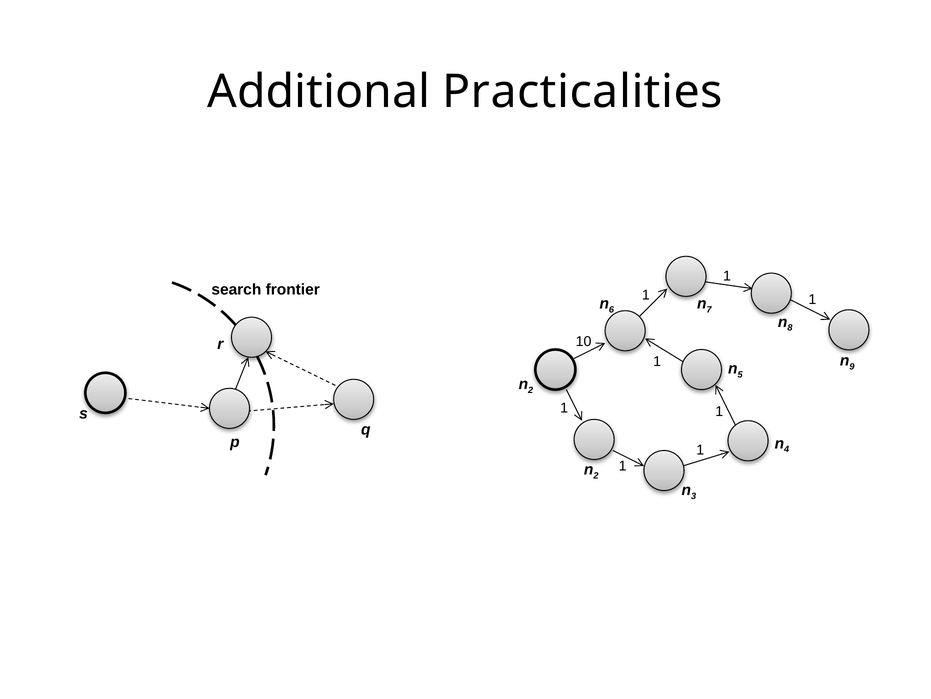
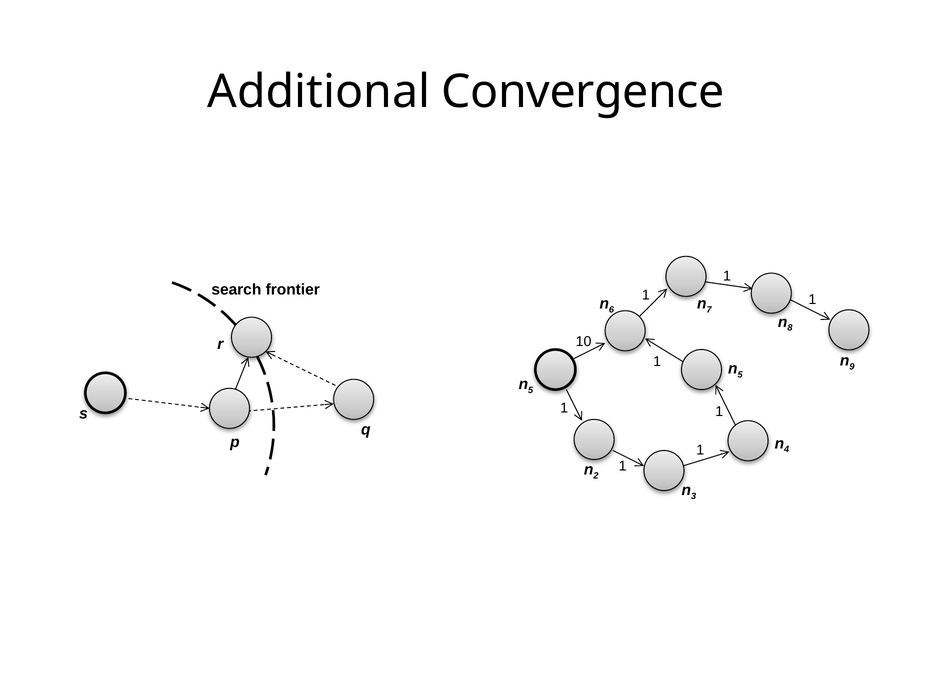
Practicalities: Practicalities -> Convergence
2 at (531, 390): 2 -> 5
